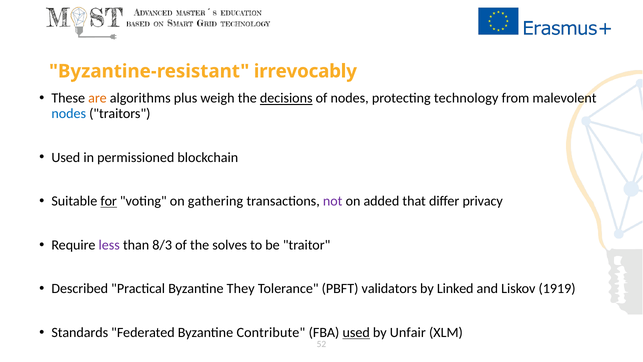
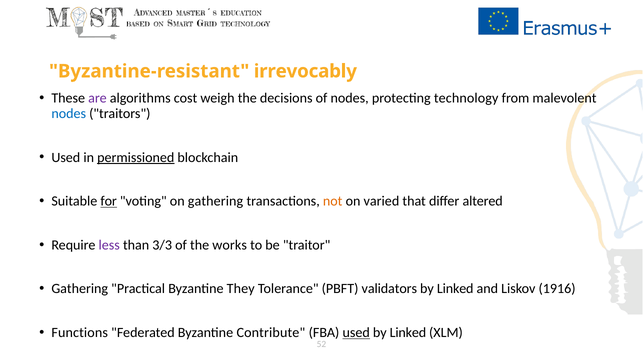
are colour: orange -> purple
plus: plus -> cost
decisions underline: present -> none
permissioned underline: none -> present
not colour: purple -> orange
added: added -> varied
privacy: privacy -> altered
8/3: 8/3 -> 3/3
solves: solves -> works
Described at (80, 289): Described -> Gathering
1919: 1919 -> 1916
Standards: Standards -> Functions
Unfair at (408, 332): Unfair -> Linked
